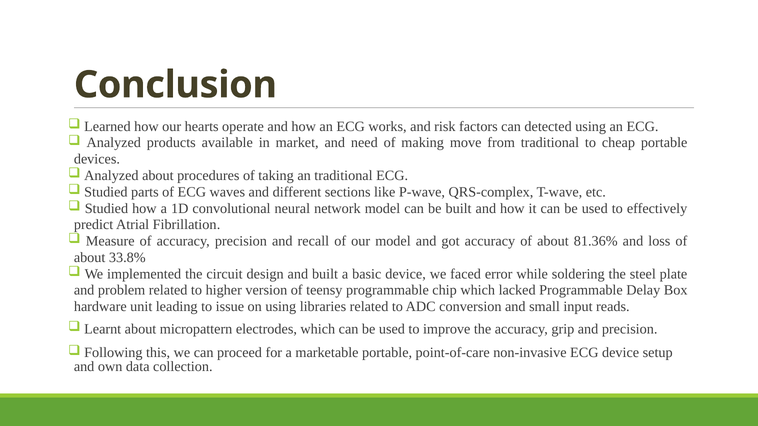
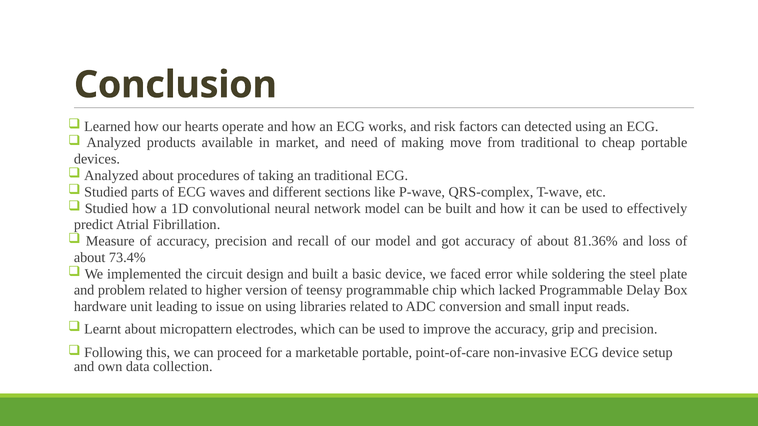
33.8%: 33.8% -> 73.4%
